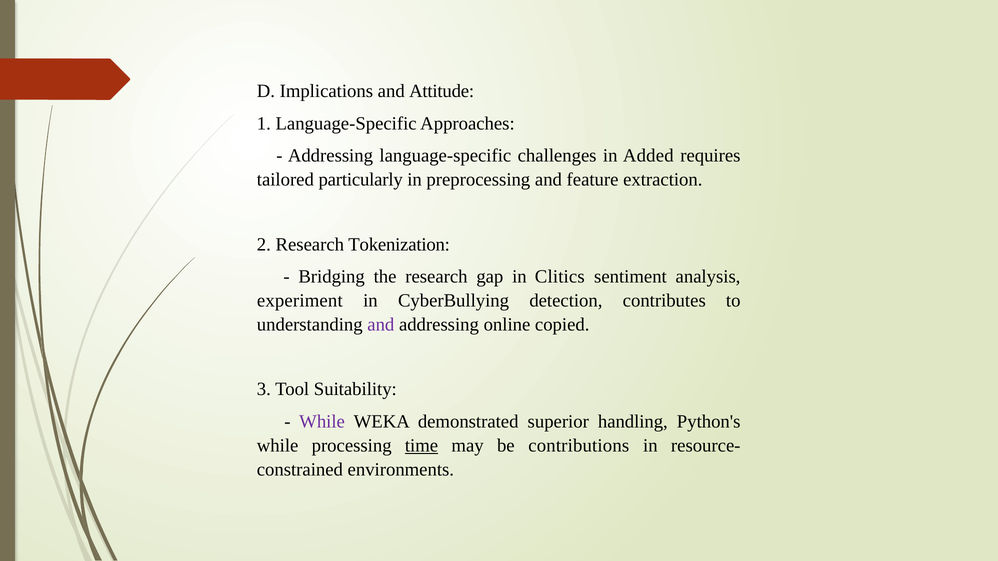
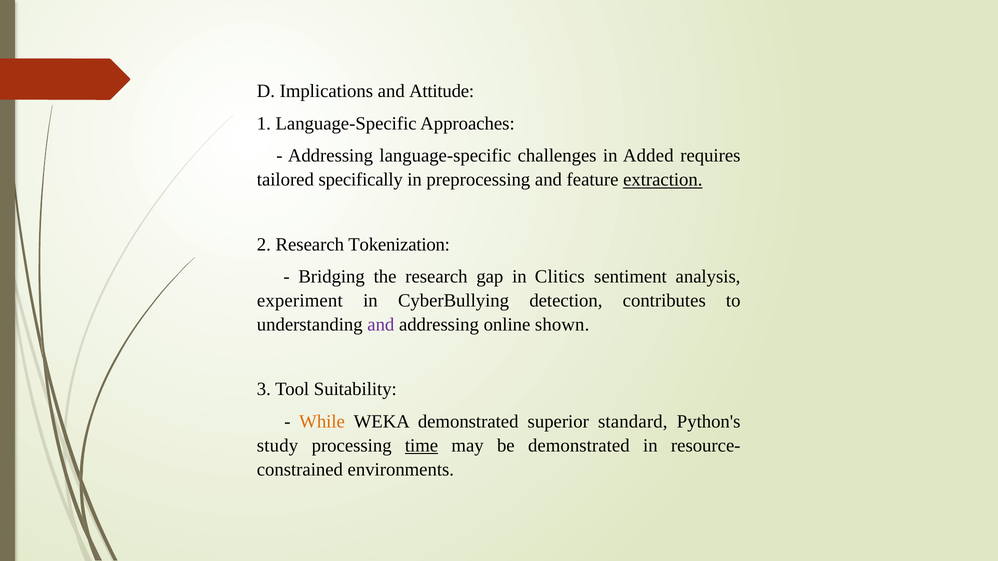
particularly: particularly -> specifically
extraction underline: none -> present
copied: copied -> shown
While at (322, 422) colour: purple -> orange
handling: handling -> standard
while at (278, 446): while -> study
be contributions: contributions -> demonstrated
